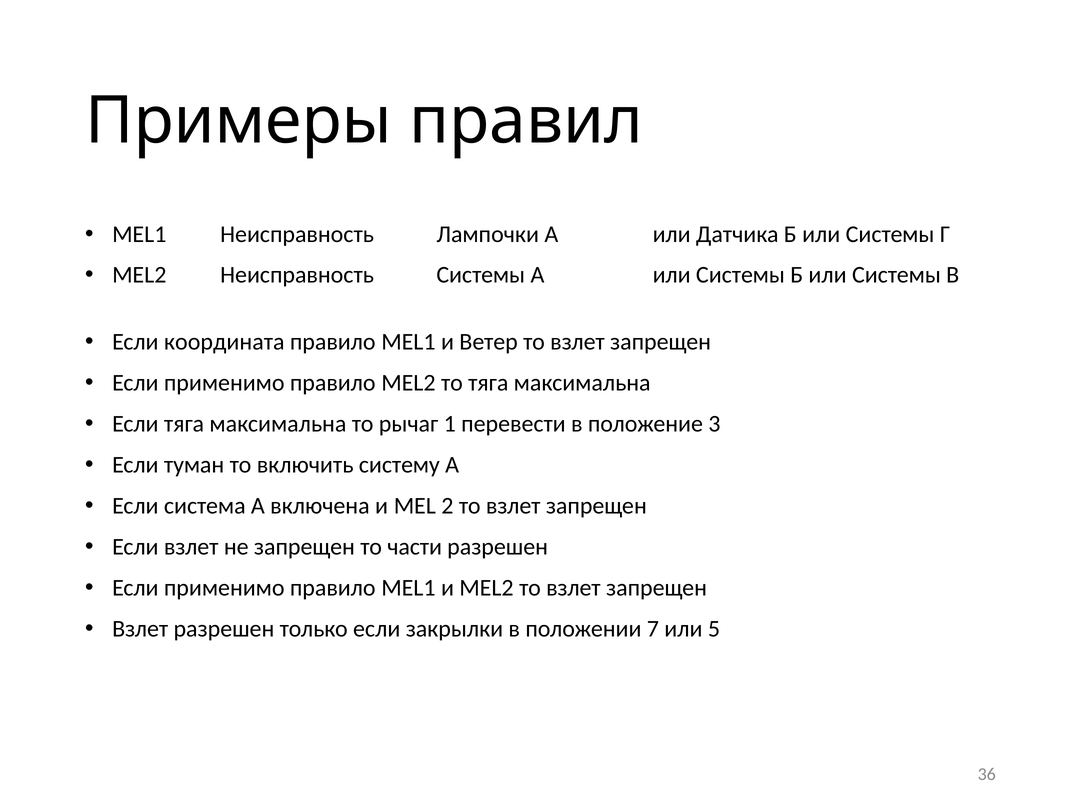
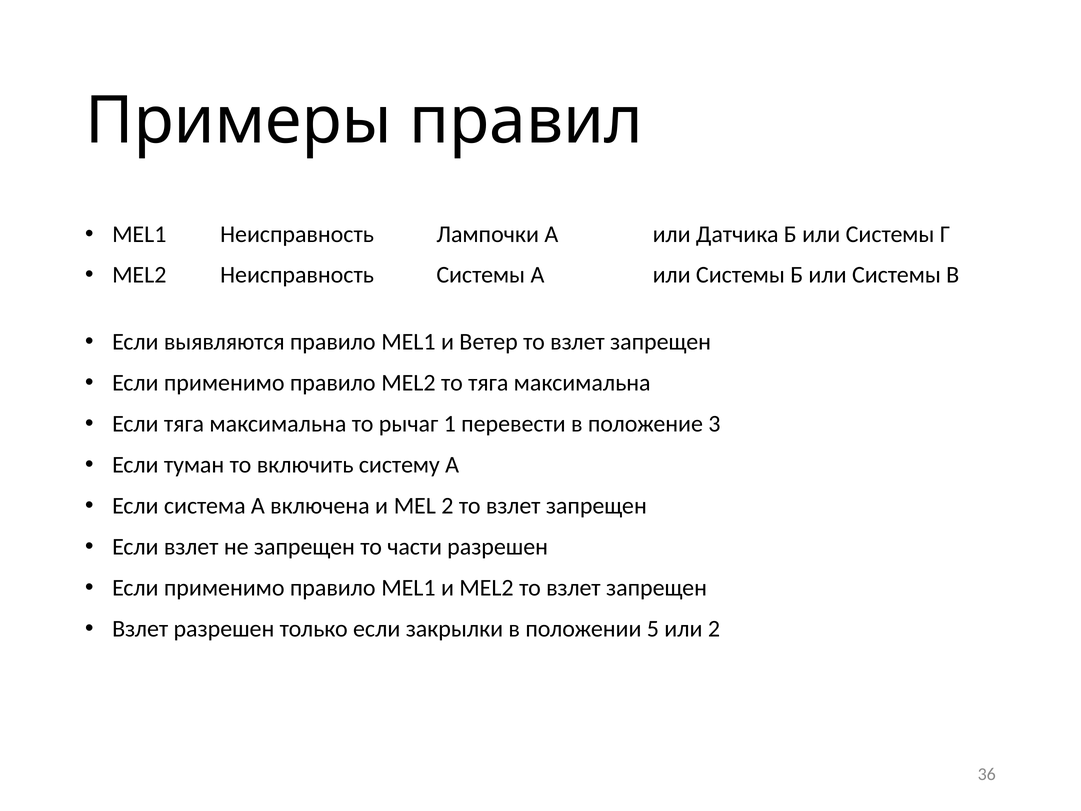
координата: координата -> выявляются
7: 7 -> 5
или 5: 5 -> 2
